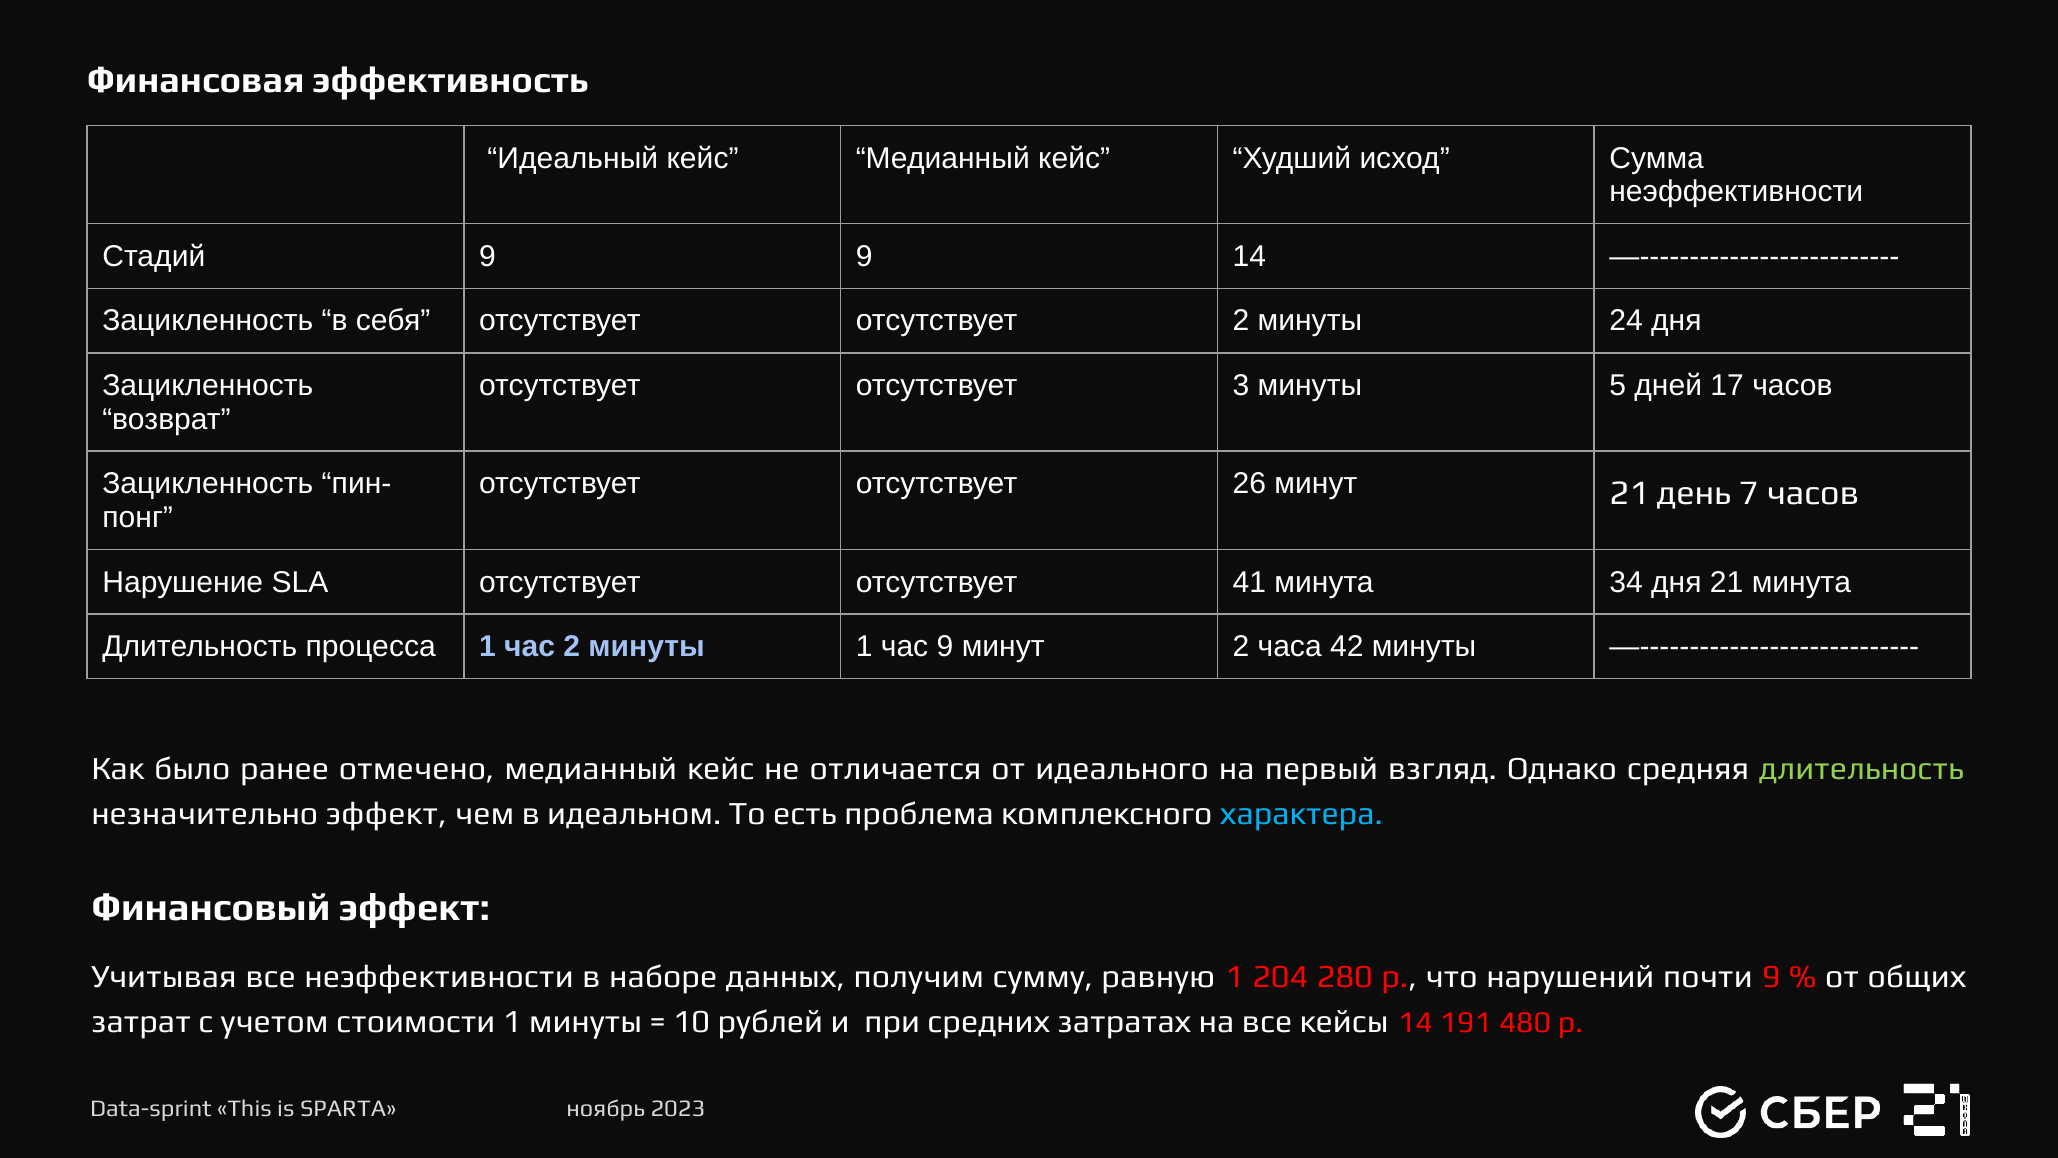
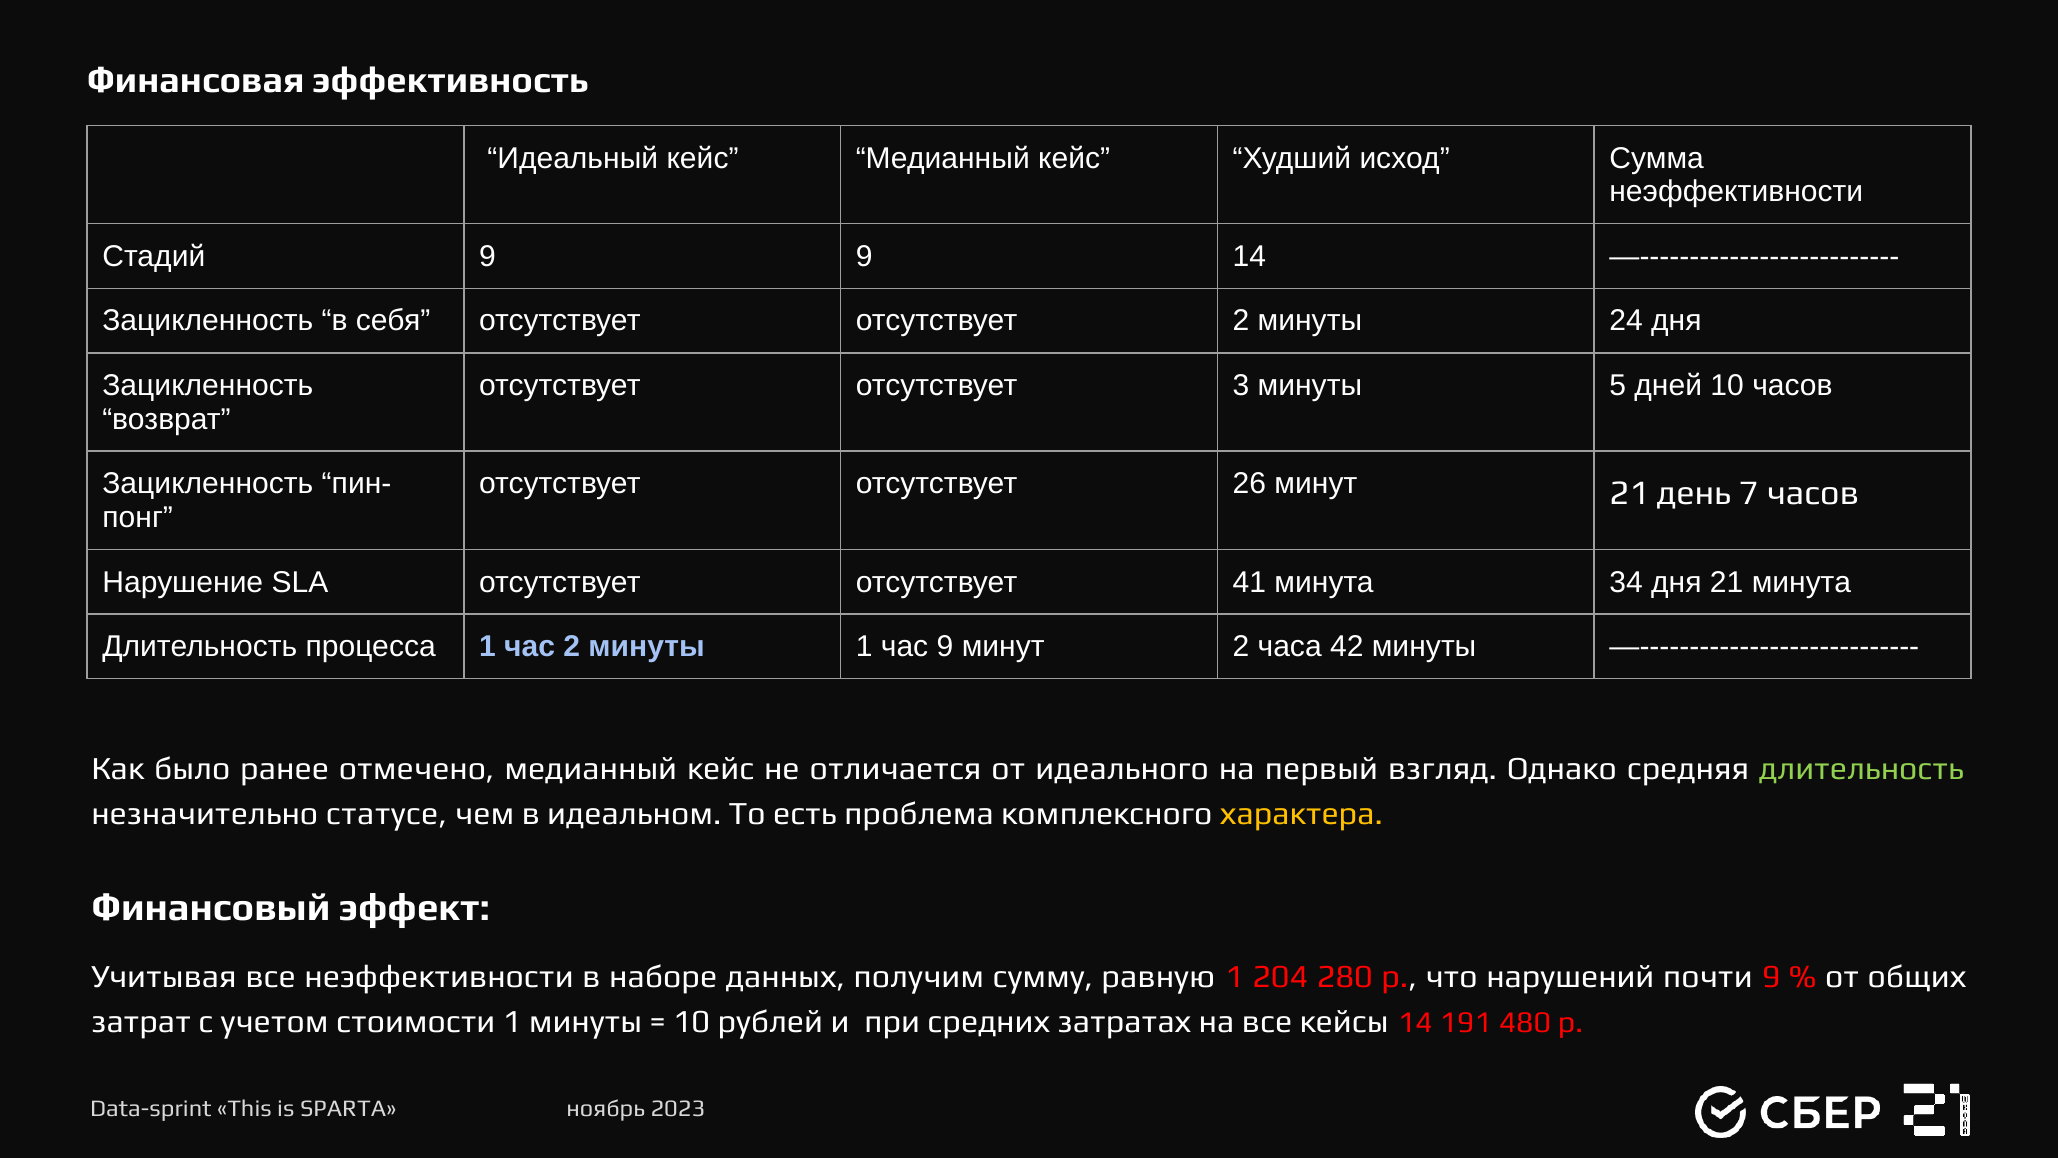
дней 17: 17 -> 10
незначительно эффект: эффект -> статусе
характера colour: light blue -> yellow
